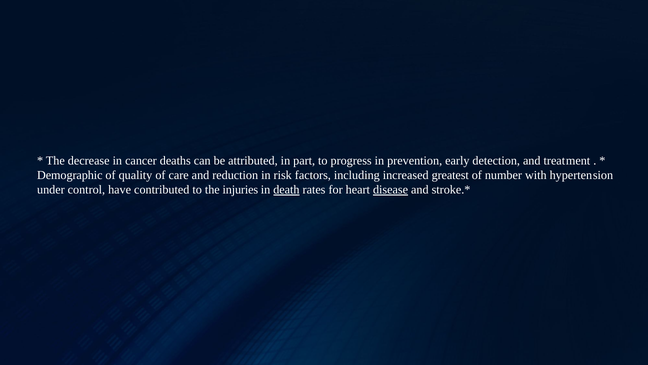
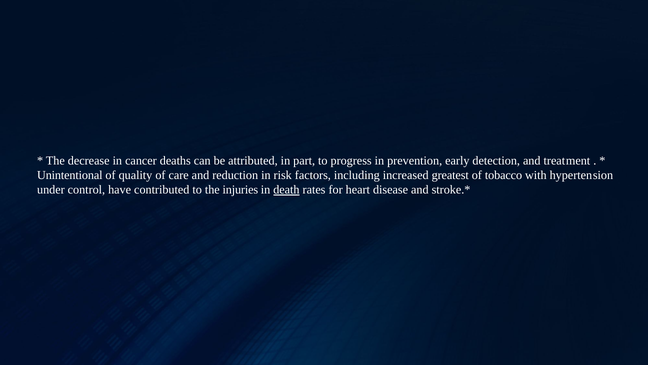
Demographic: Demographic -> Unintentional
number: number -> tobacco
disease underline: present -> none
